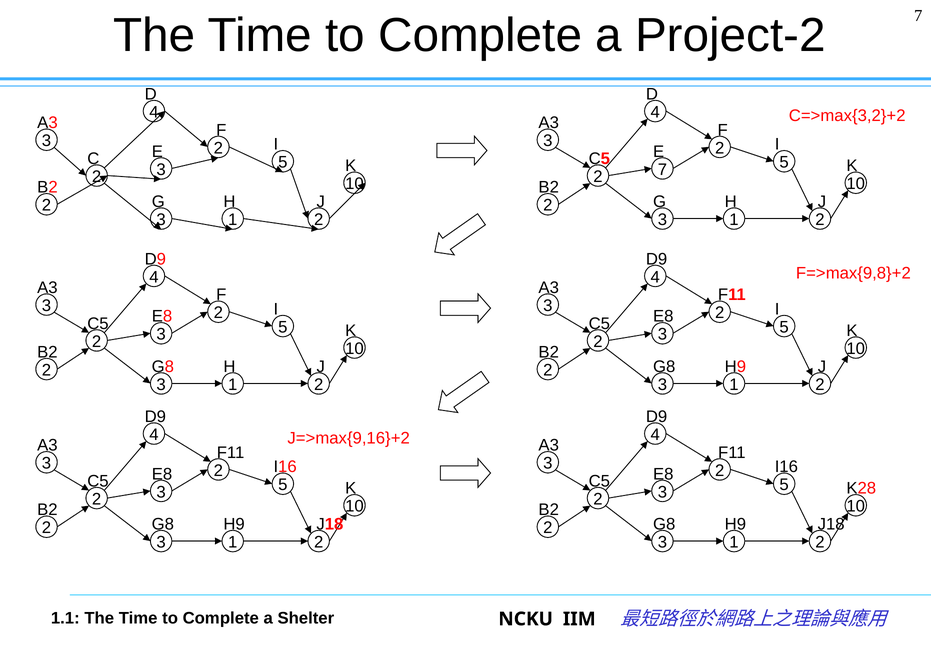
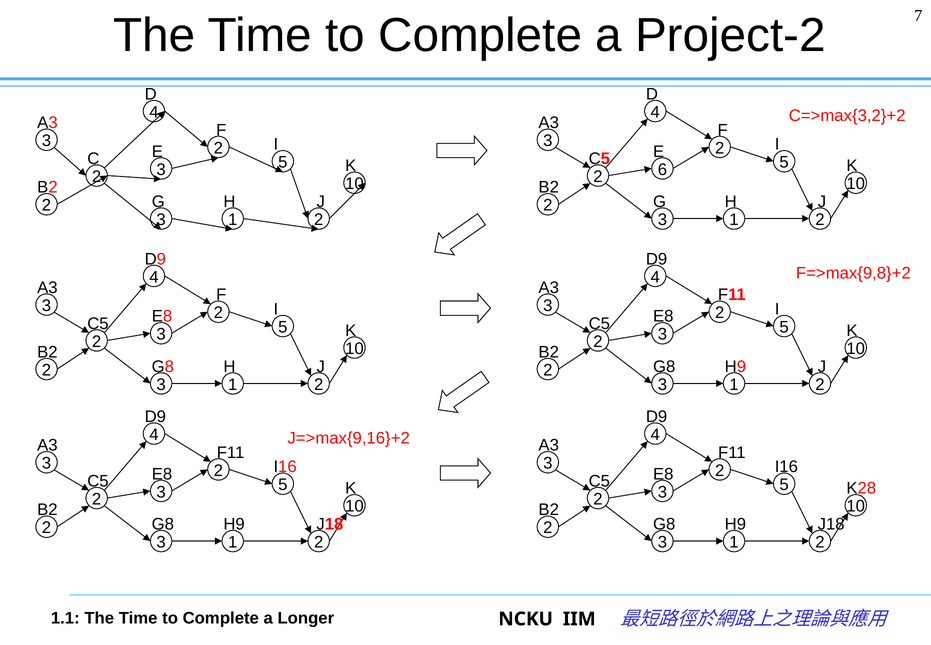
2 7: 7 -> 6
Shelter: Shelter -> Longer
